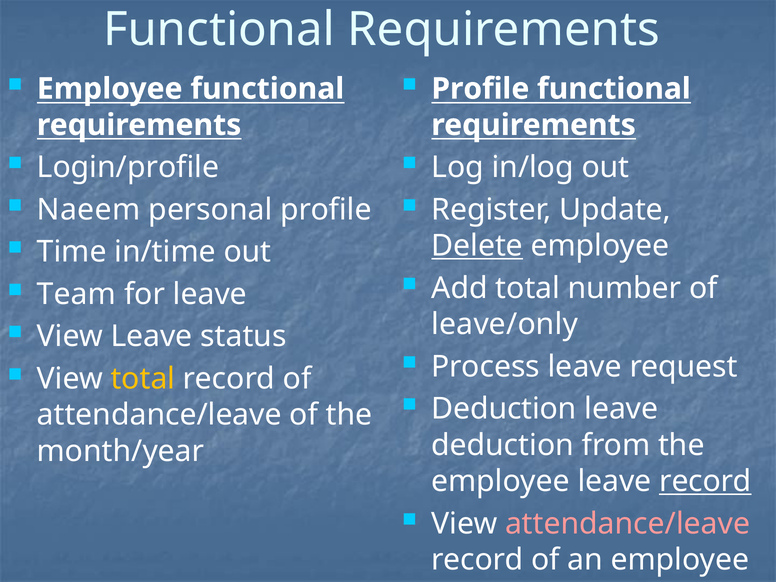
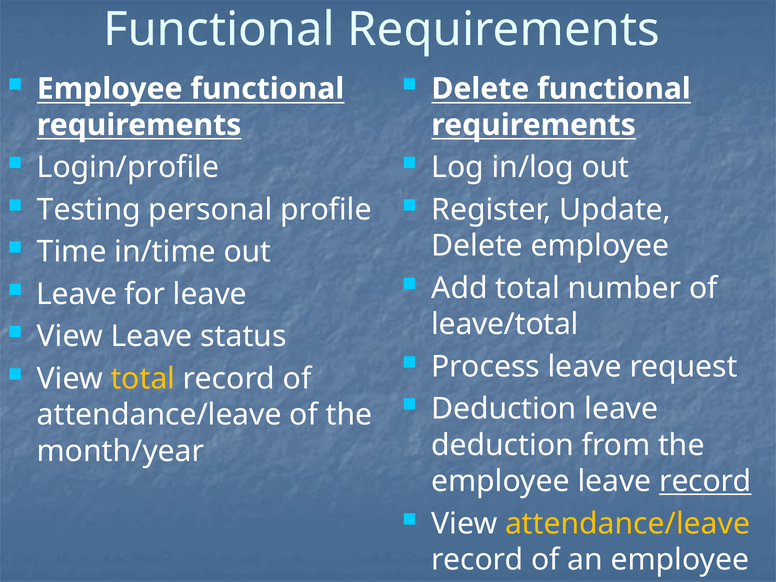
Profile at (480, 89): Profile -> Delete
Naeem: Naeem -> Testing
Delete at (477, 246) underline: present -> none
Team at (77, 294): Team -> Leave
leave/only: leave/only -> leave/total
attendance/leave at (628, 524) colour: pink -> yellow
